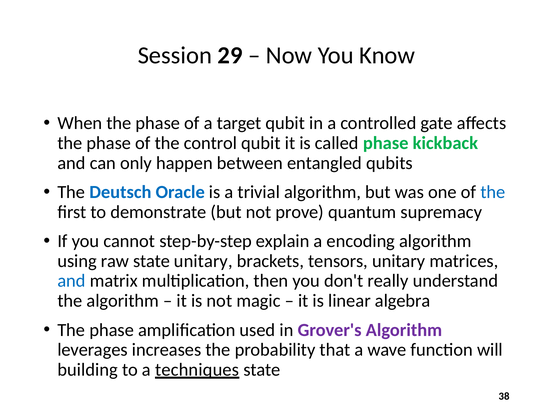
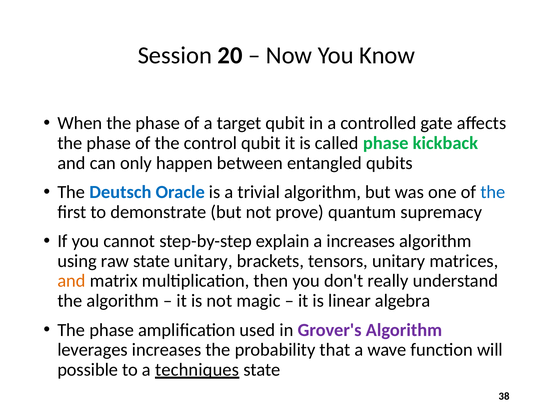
29: 29 -> 20
a encoding: encoding -> increases
and at (71, 281) colour: blue -> orange
building: building -> possible
